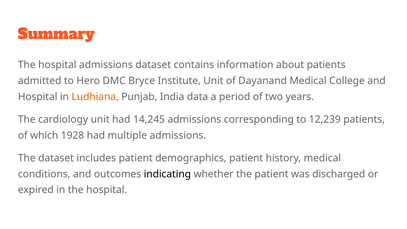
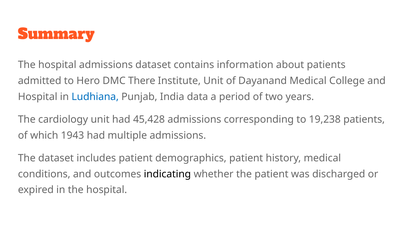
Bryce: Bryce -> There
Ludhiana colour: orange -> blue
14,245: 14,245 -> 45,428
12,239: 12,239 -> 19,238
1928: 1928 -> 1943
